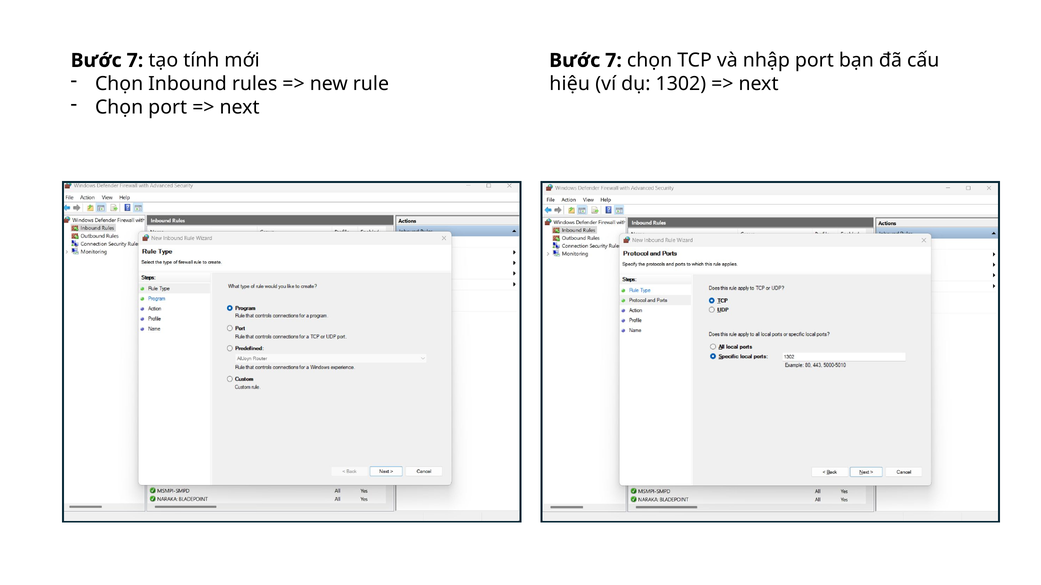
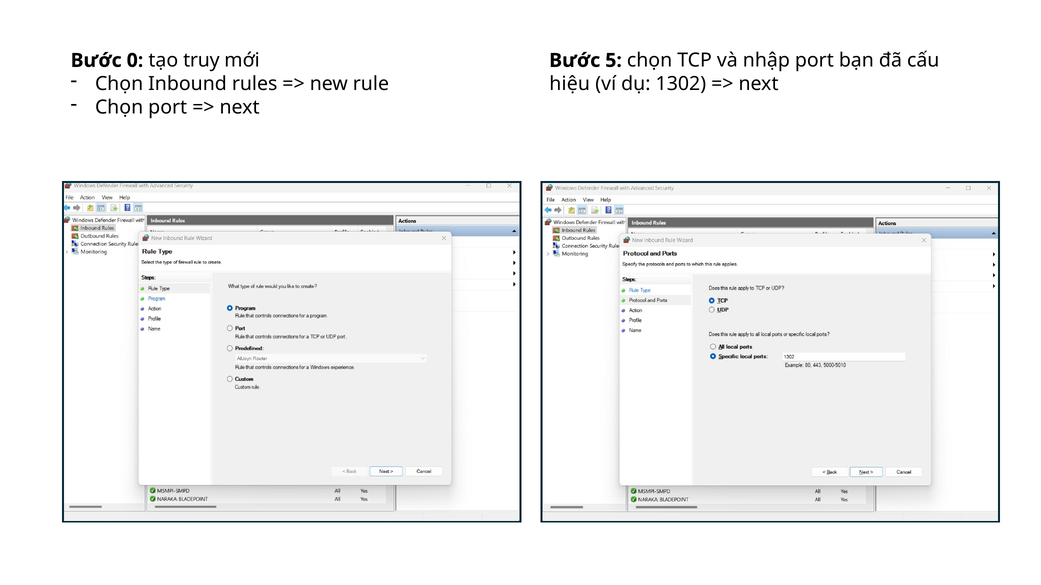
7 at (135, 61): 7 -> 0
tính: tính -> truy
7 at (614, 61): 7 -> 5
